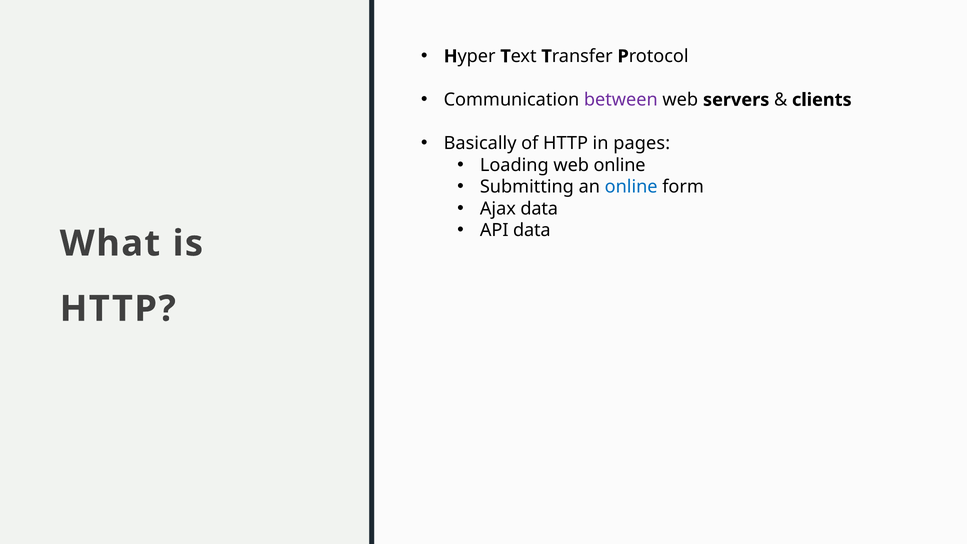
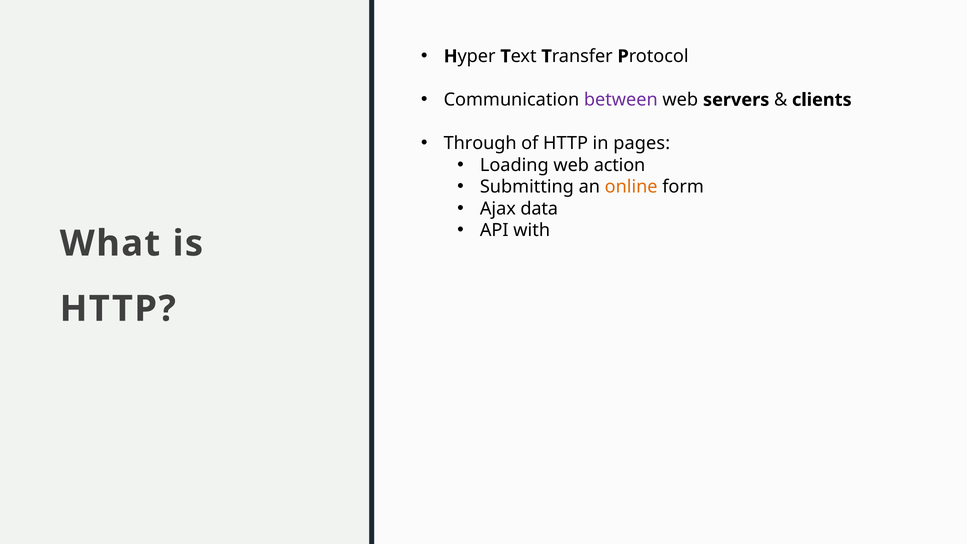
Basically: Basically -> Through
web online: online -> action
online at (631, 187) colour: blue -> orange
API data: data -> with
